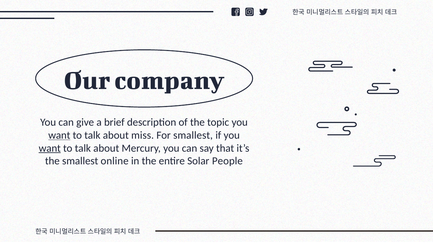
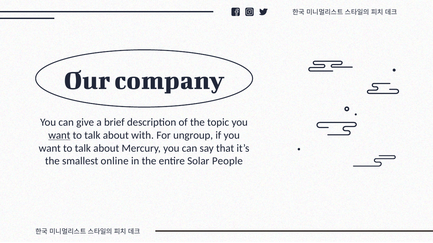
miss: miss -> with
For smallest: smallest -> ungroup
want at (50, 148) underline: present -> none
